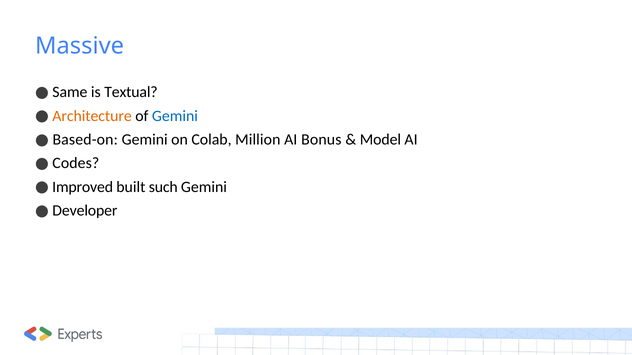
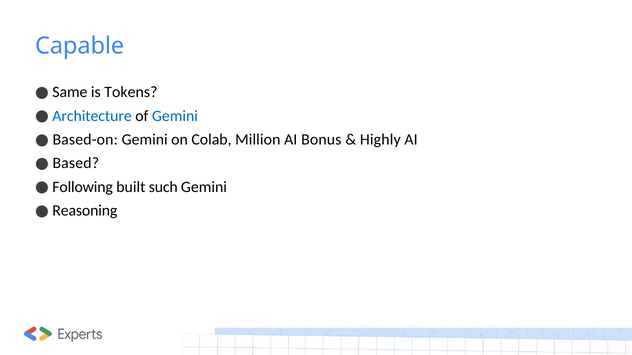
Massive: Massive -> Capable
Textual: Textual -> Tokens
Architecture colour: orange -> blue
Model: Model -> Highly
Codes: Codes -> Based
Improved: Improved -> Following
Developer: Developer -> Reasoning
